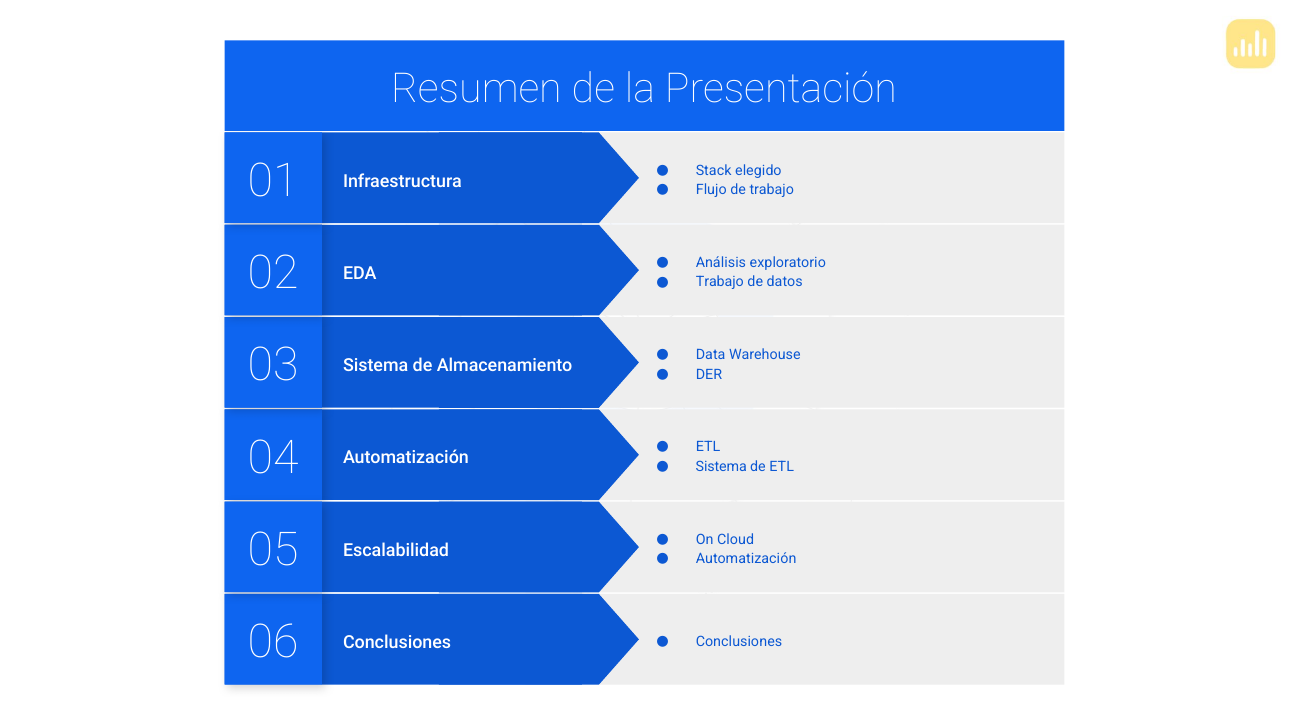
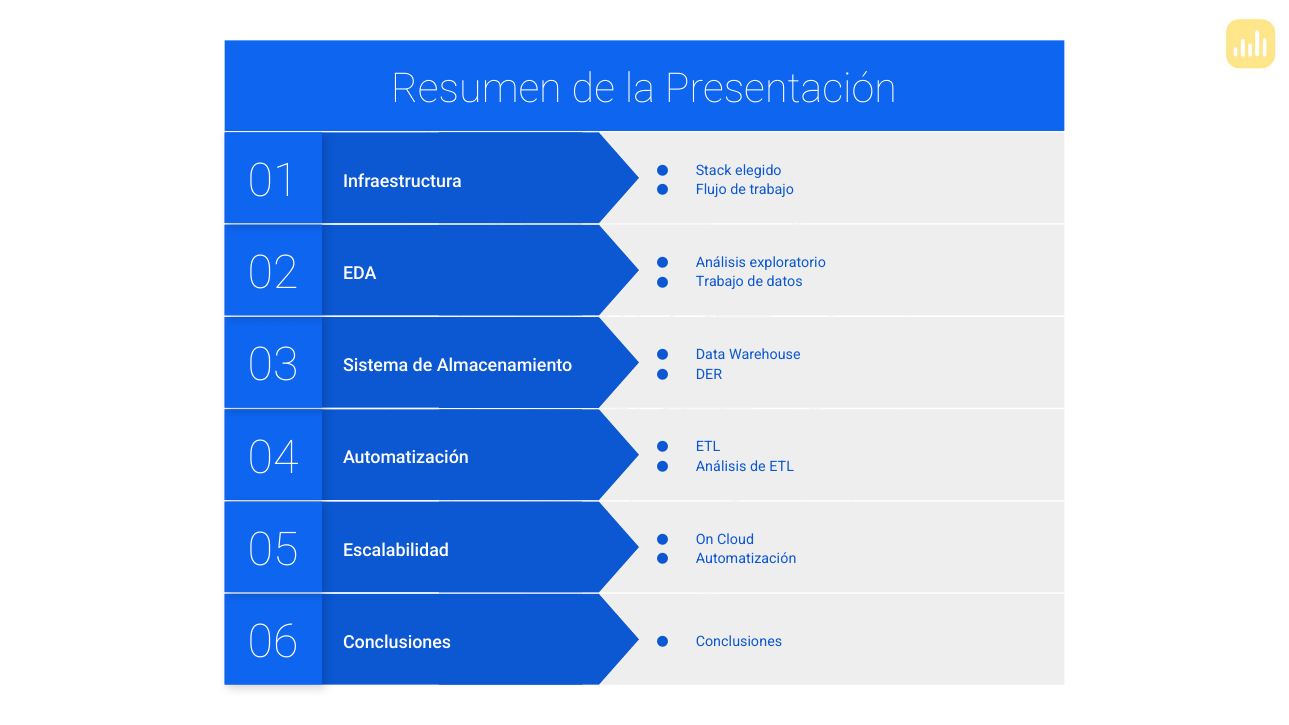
Sistema at (721, 467): Sistema -> Análisis
